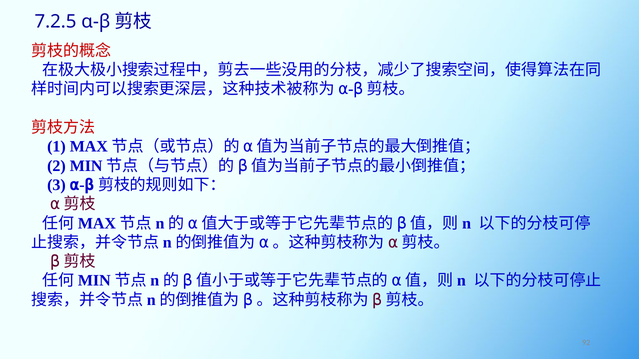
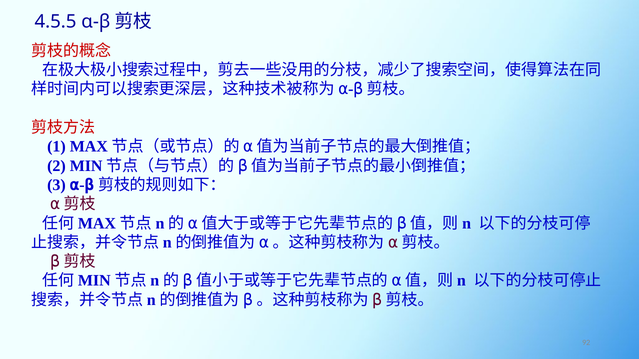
7.2.5: 7.2.5 -> 4.5.5
